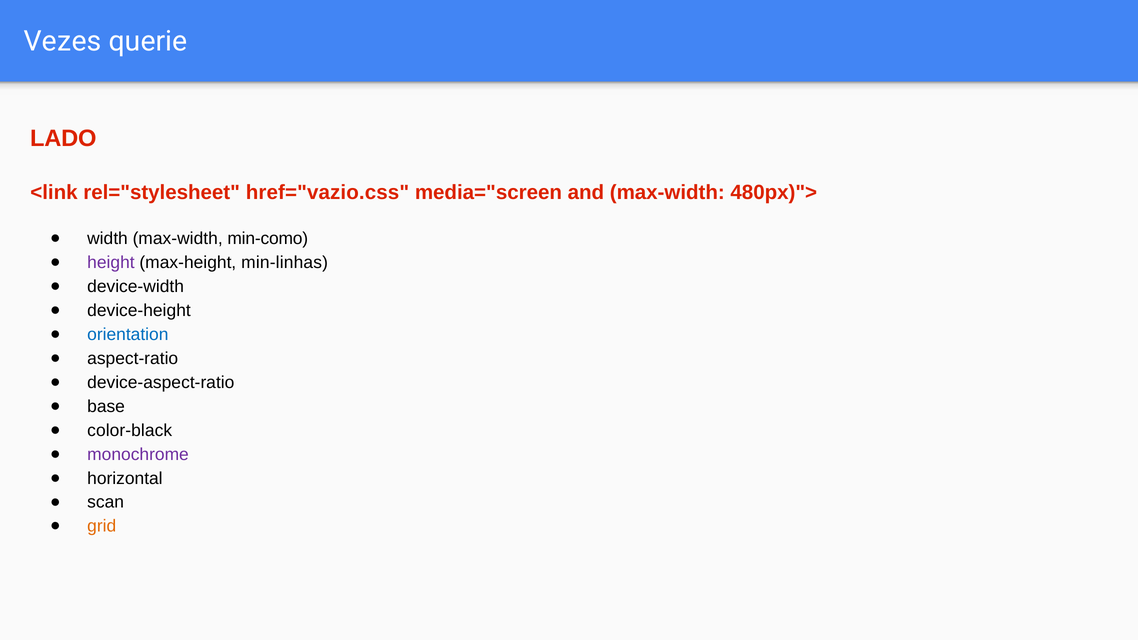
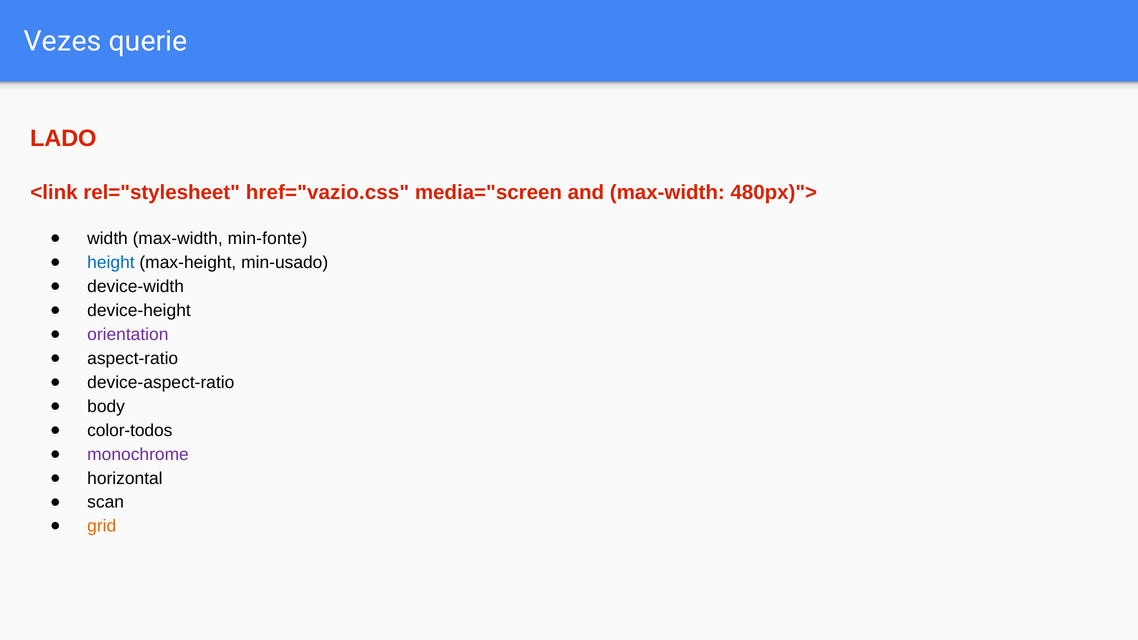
min-como: min-como -> min-fonte
height colour: purple -> blue
min-linhas: min-linhas -> min-usado
orientation colour: blue -> purple
base: base -> body
color-black: color-black -> color-todos
